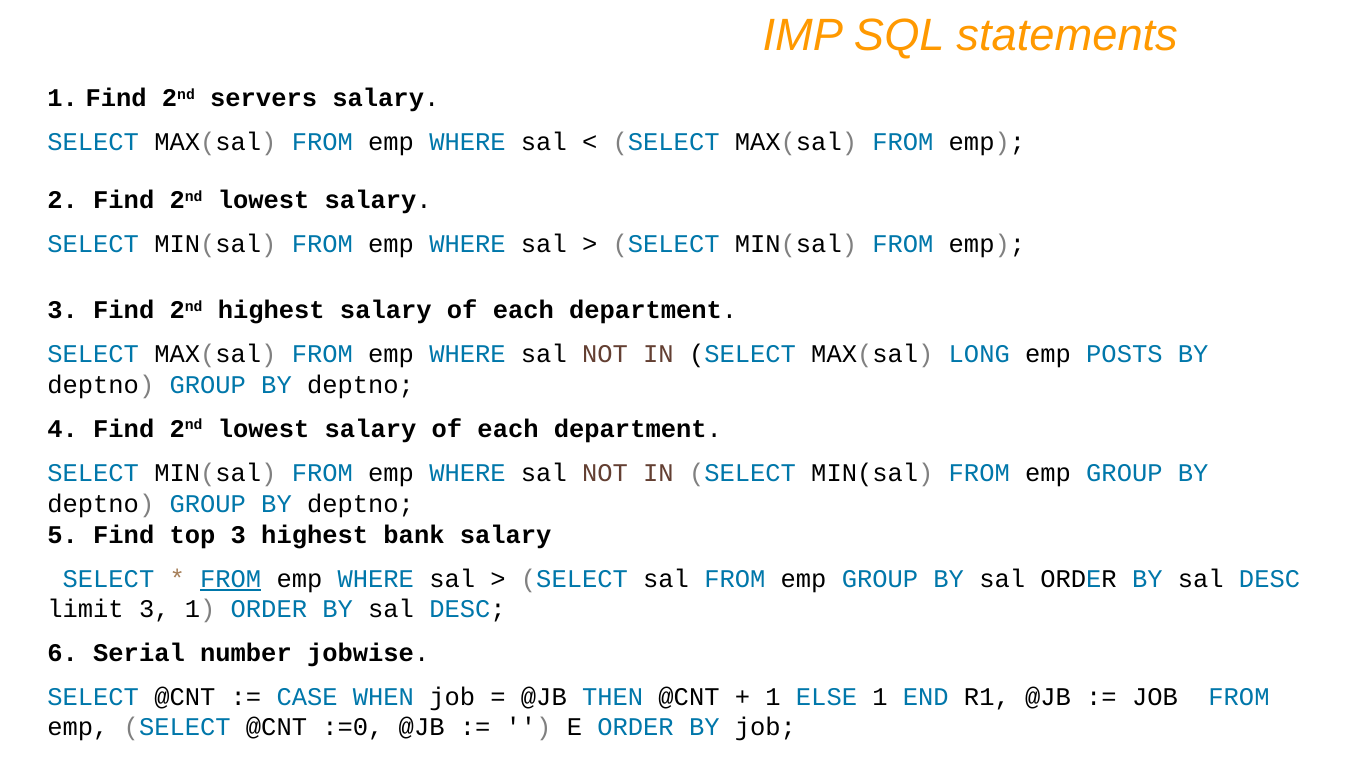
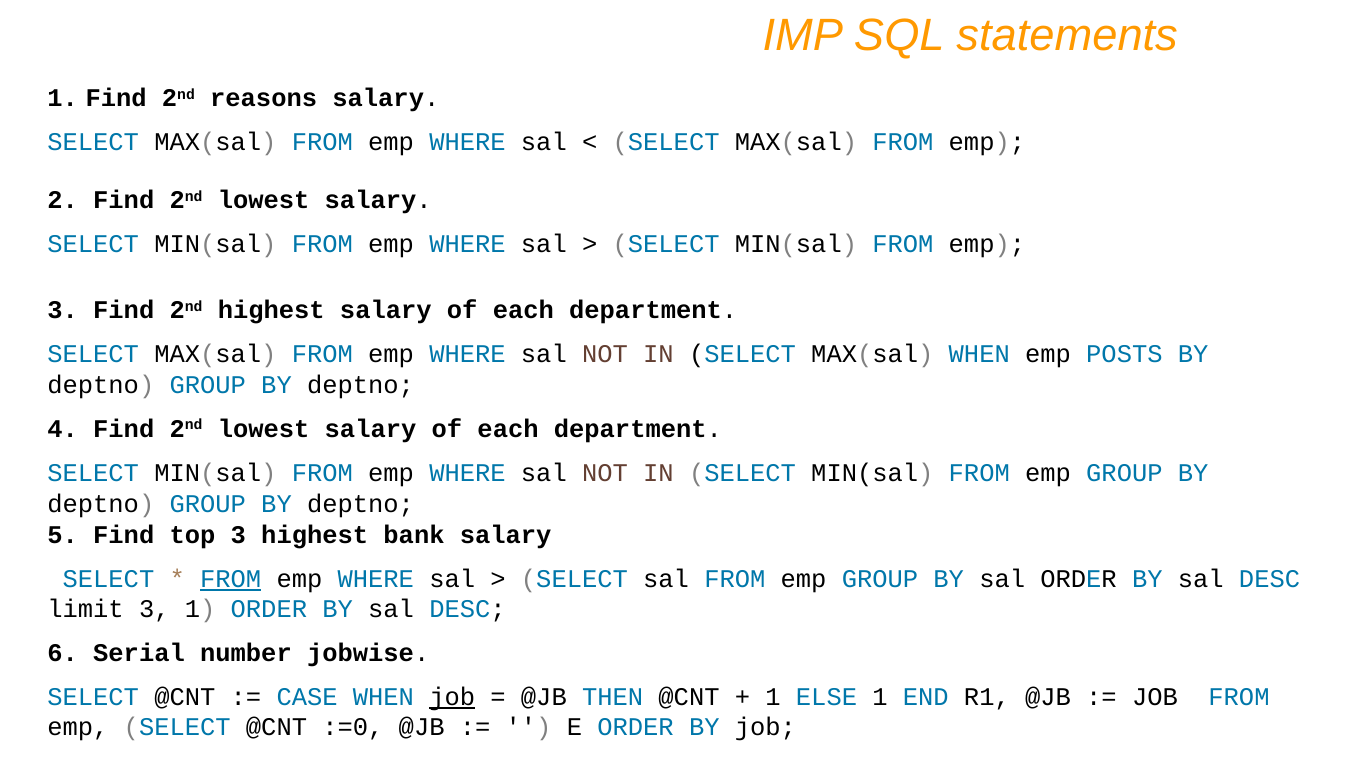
servers: servers -> reasons
MAX(sal LONG: LONG -> WHEN
job at (452, 697) underline: none -> present
